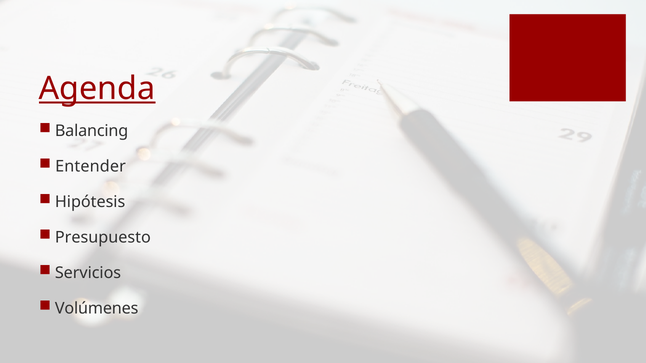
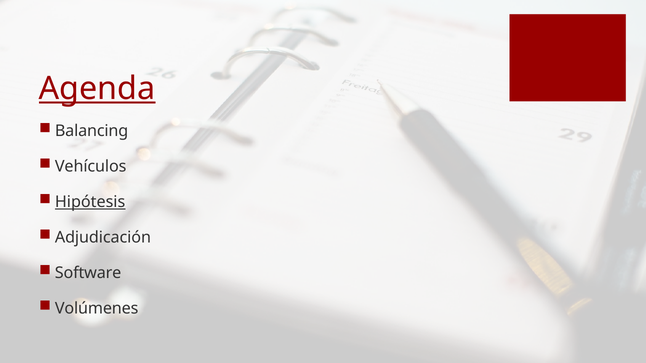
Entender: Entender -> Vehículos
Hipótesis underline: none -> present
Presupuesto: Presupuesto -> Adjudicación
Servicios: Servicios -> Software
